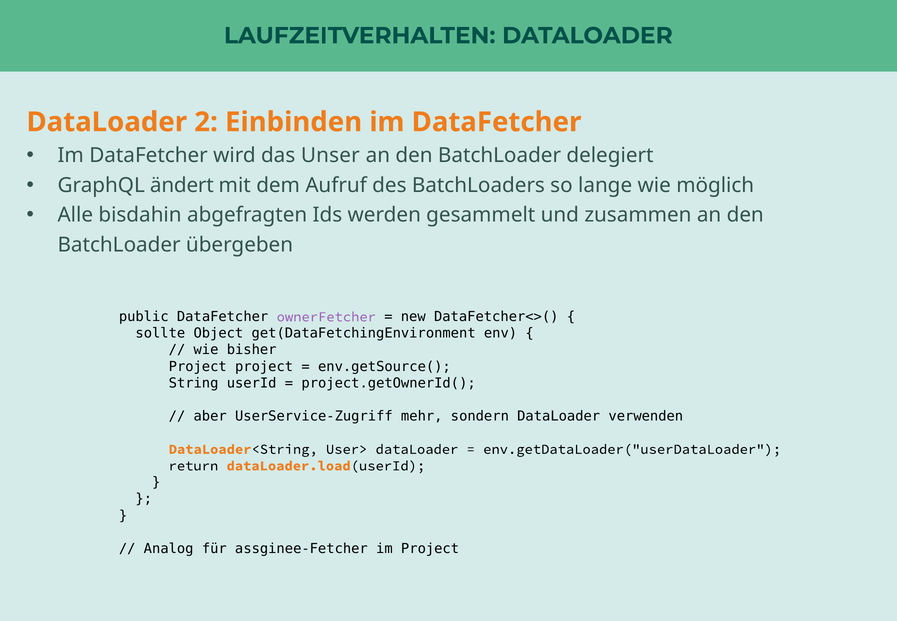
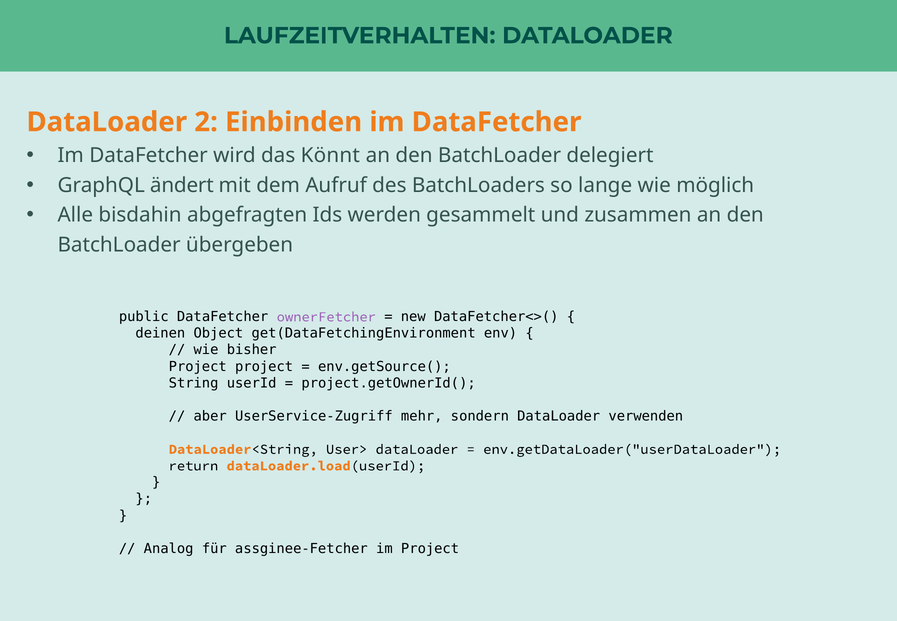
Unser: Unser -> Könnt
sollte: sollte -> deinen
